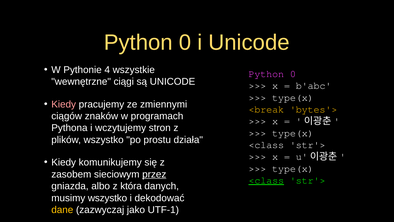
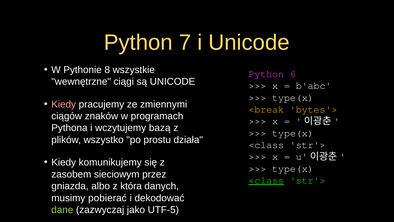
0 at (185, 43): 0 -> 7
4: 4 -> 8
0 at (293, 74): 0 -> 6
stron: stron -> bazą
przez underline: present -> none
musimy wszystko: wszystko -> pobierać
dane colour: yellow -> light green
UTF-1: UTF-1 -> UTF-5
